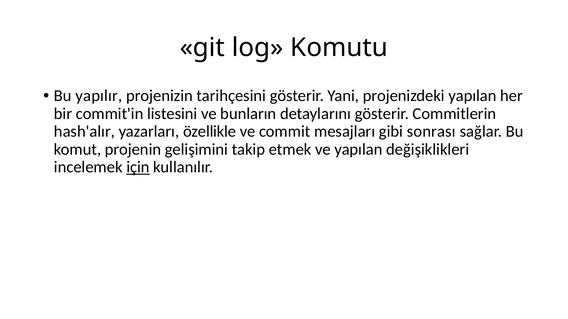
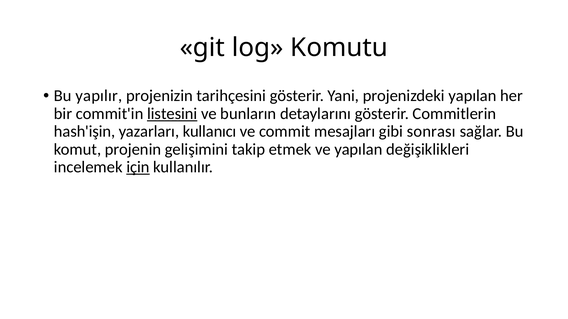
listesini underline: none -> present
hash'alır: hash'alır -> hash'işin
özellikle: özellikle -> kullanıcı
